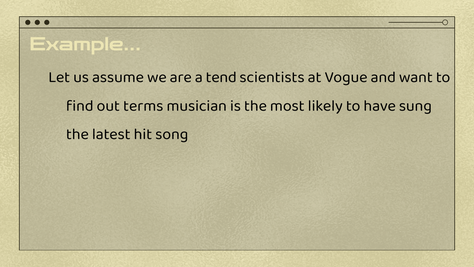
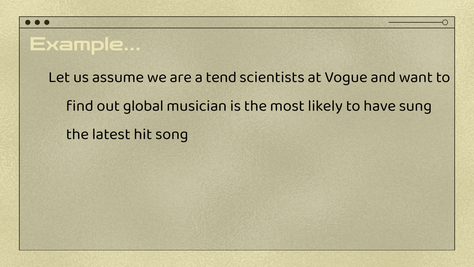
terms: terms -> global
